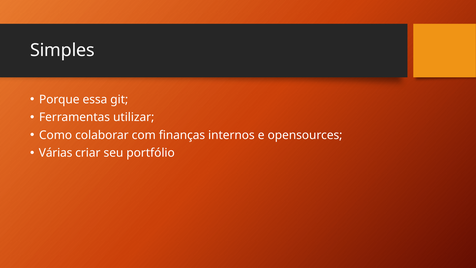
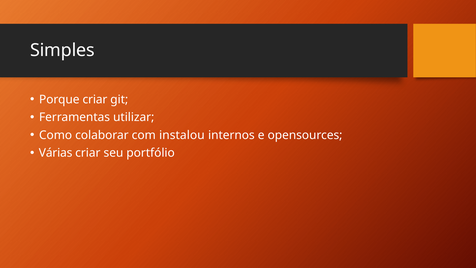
Porque essa: essa -> criar
finanças: finanças -> instalou
